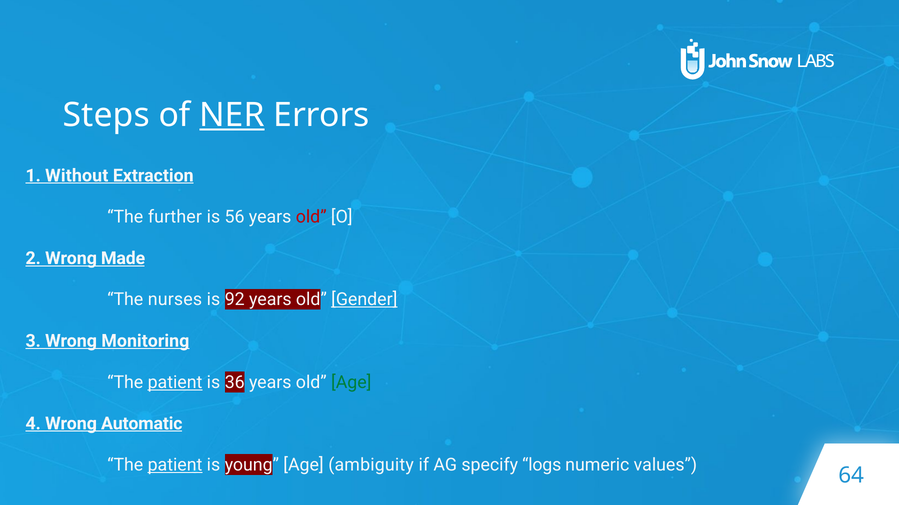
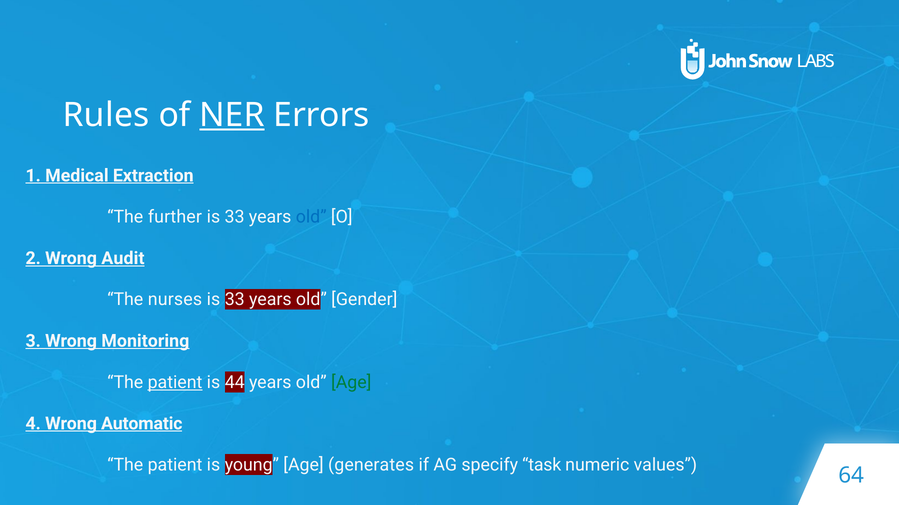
Steps: Steps -> Rules
Without: Without -> Medical
56 at (235, 217): 56 -> 33
old at (311, 217) colour: red -> blue
Made: Made -> Audit
92 at (235, 300): 92 -> 33
Gender underline: present -> none
36: 36 -> 44
patient at (175, 465) underline: present -> none
ambiguity: ambiguity -> generates
logs: logs -> task
